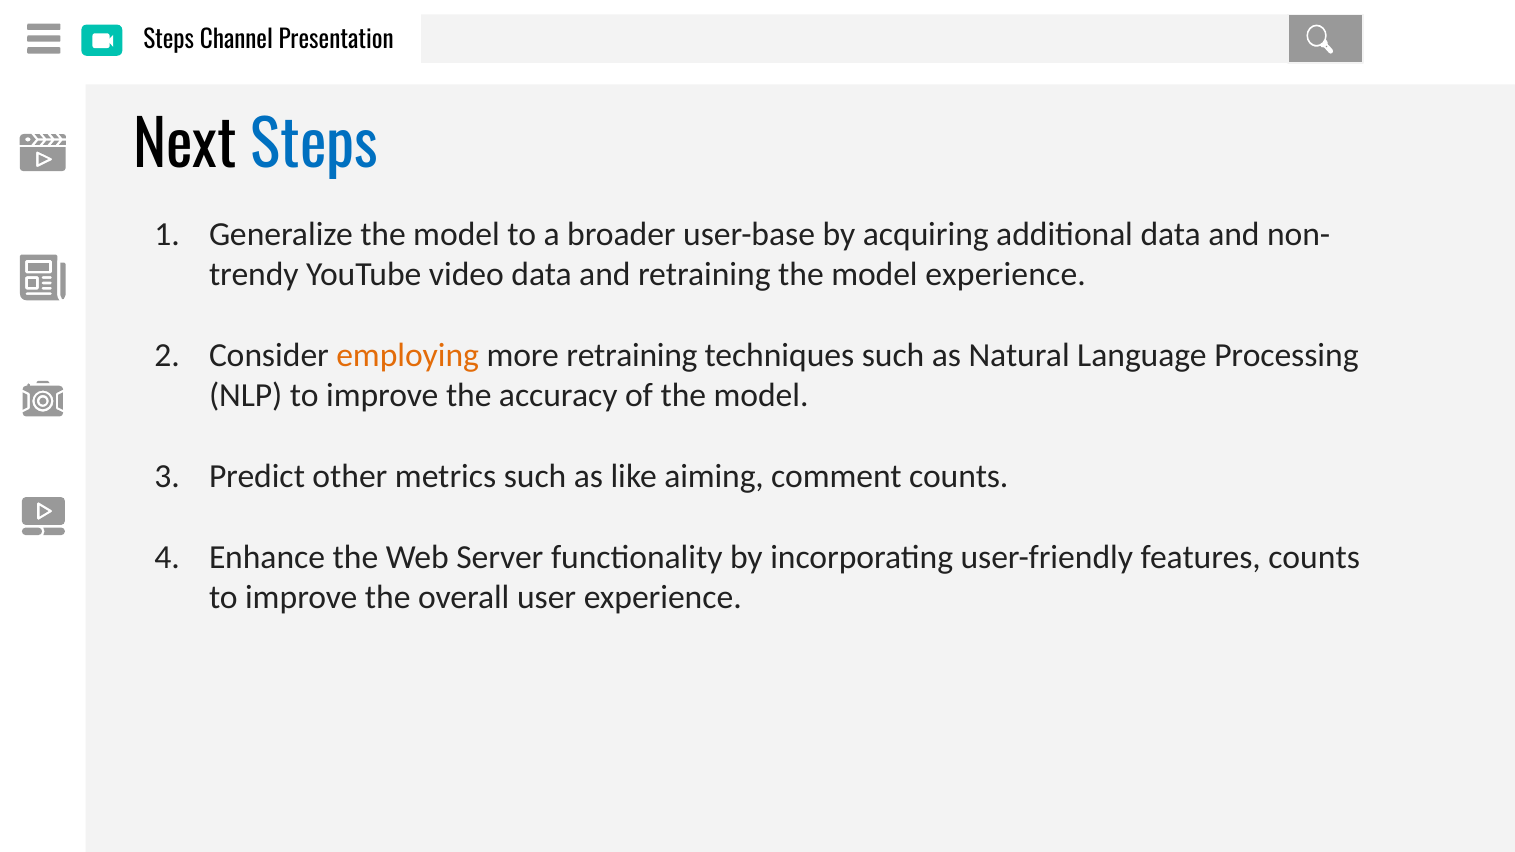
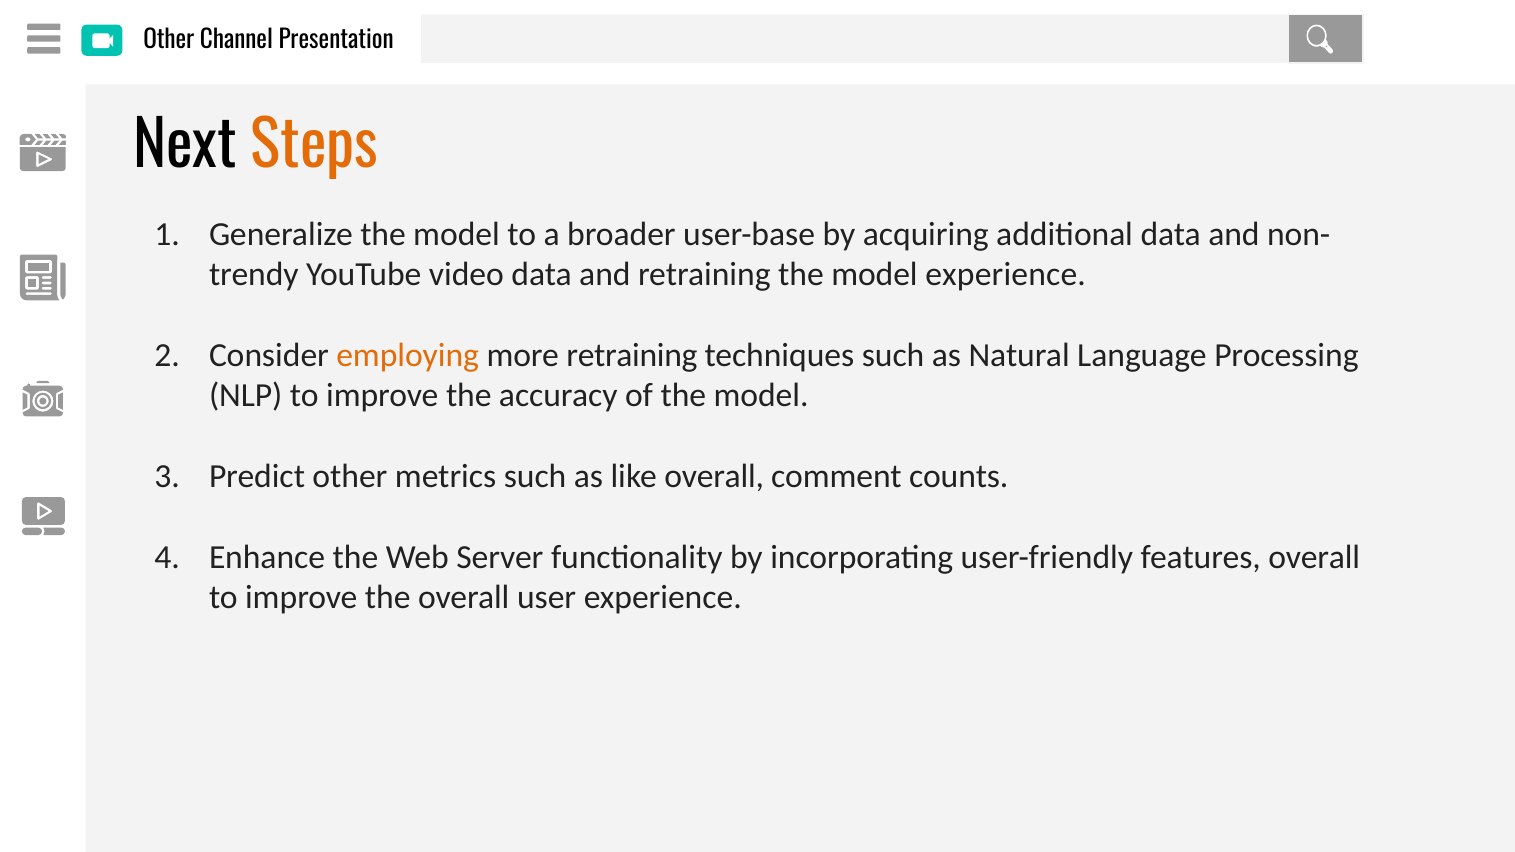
Steps at (169, 41): Steps -> Other
Steps at (315, 147) colour: blue -> orange
like aiming: aiming -> overall
features counts: counts -> overall
